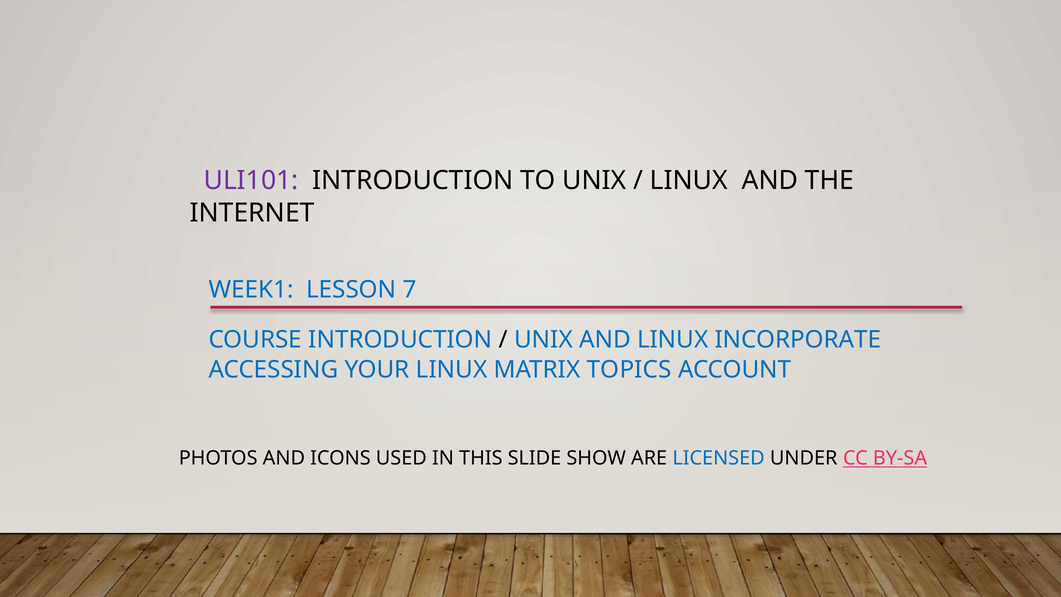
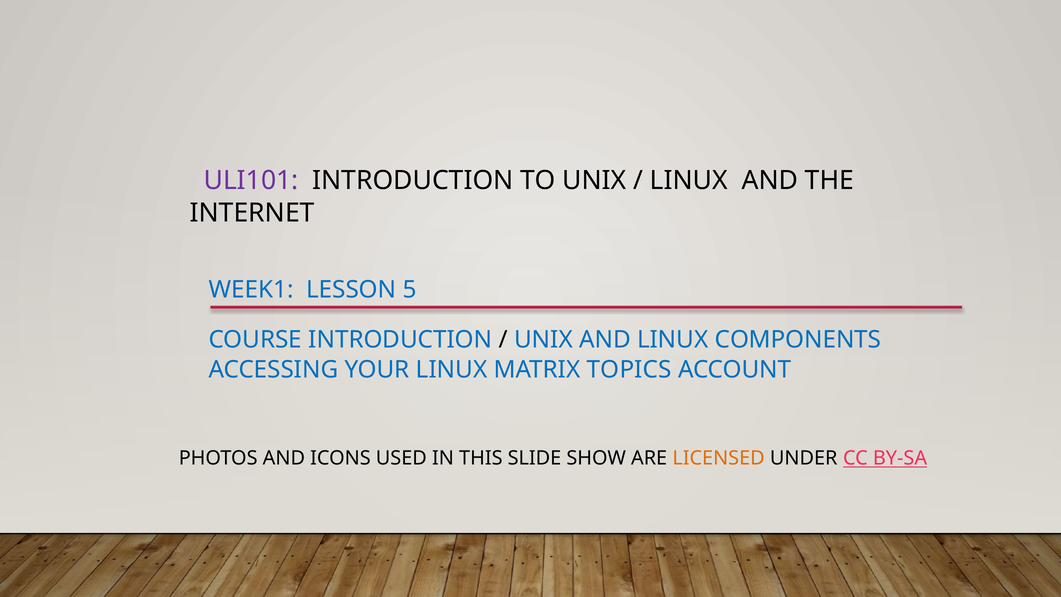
7: 7 -> 5
INCORPORATE: INCORPORATE -> COMPONENTS
LICENSED colour: blue -> orange
